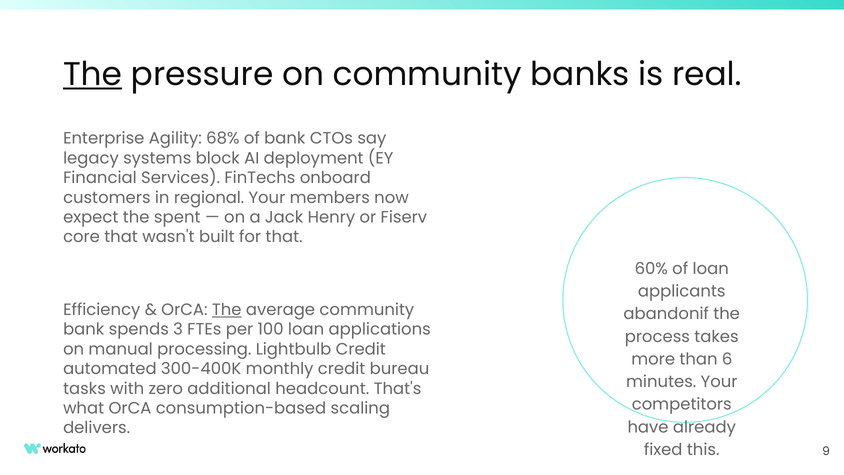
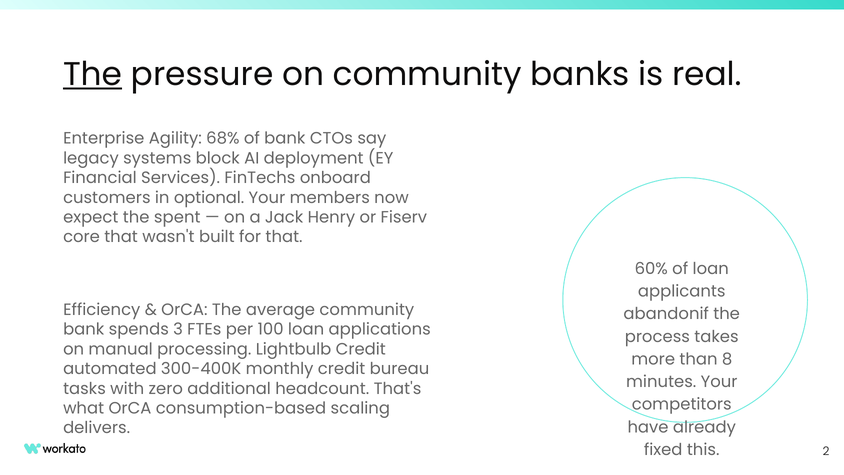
in regional: regional -> optional
The at (227, 310) underline: present -> none
6: 6 -> 8
9: 9 -> 2
